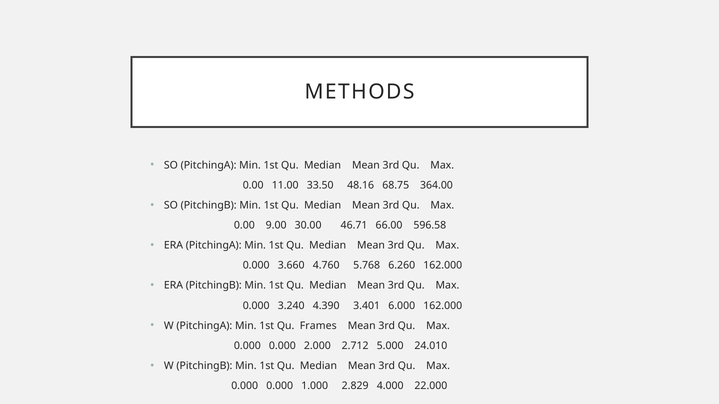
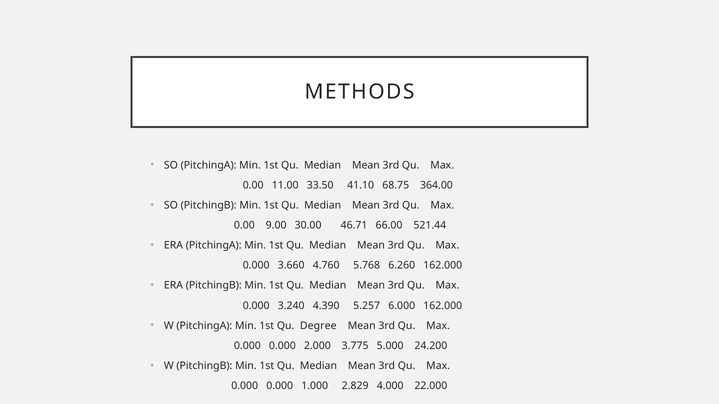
48.16: 48.16 -> 41.10
596.58: 596.58 -> 521.44
3.401: 3.401 -> 5.257
Frames: Frames -> Degree
2.712: 2.712 -> 3.775
24.010: 24.010 -> 24.200
